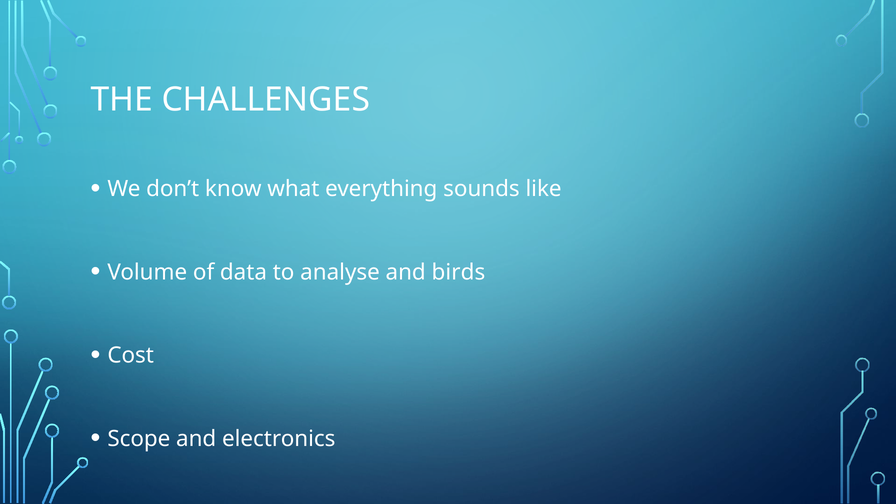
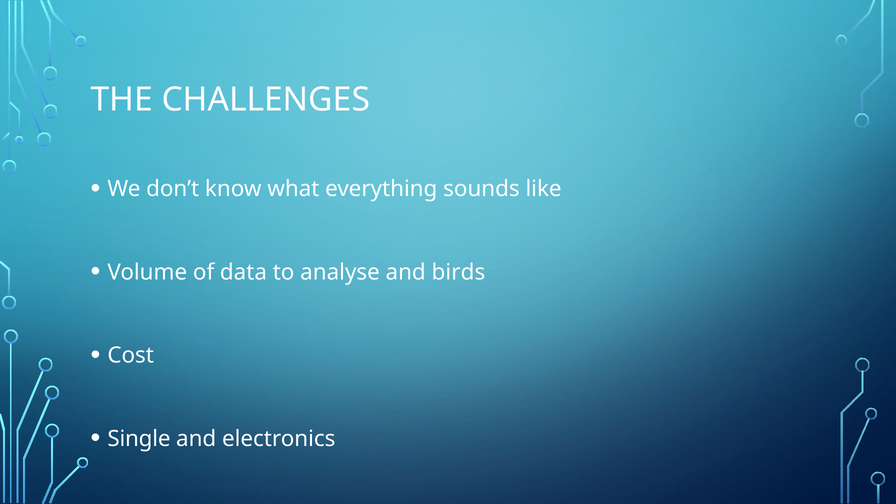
Scope: Scope -> Single
